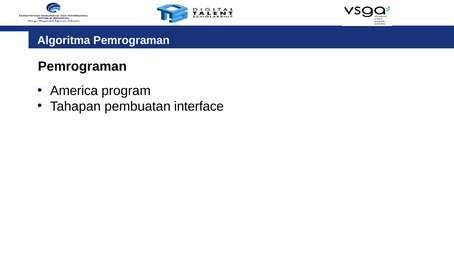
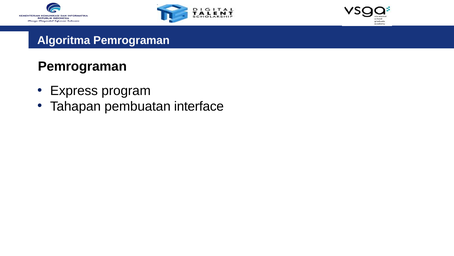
America: America -> Express
